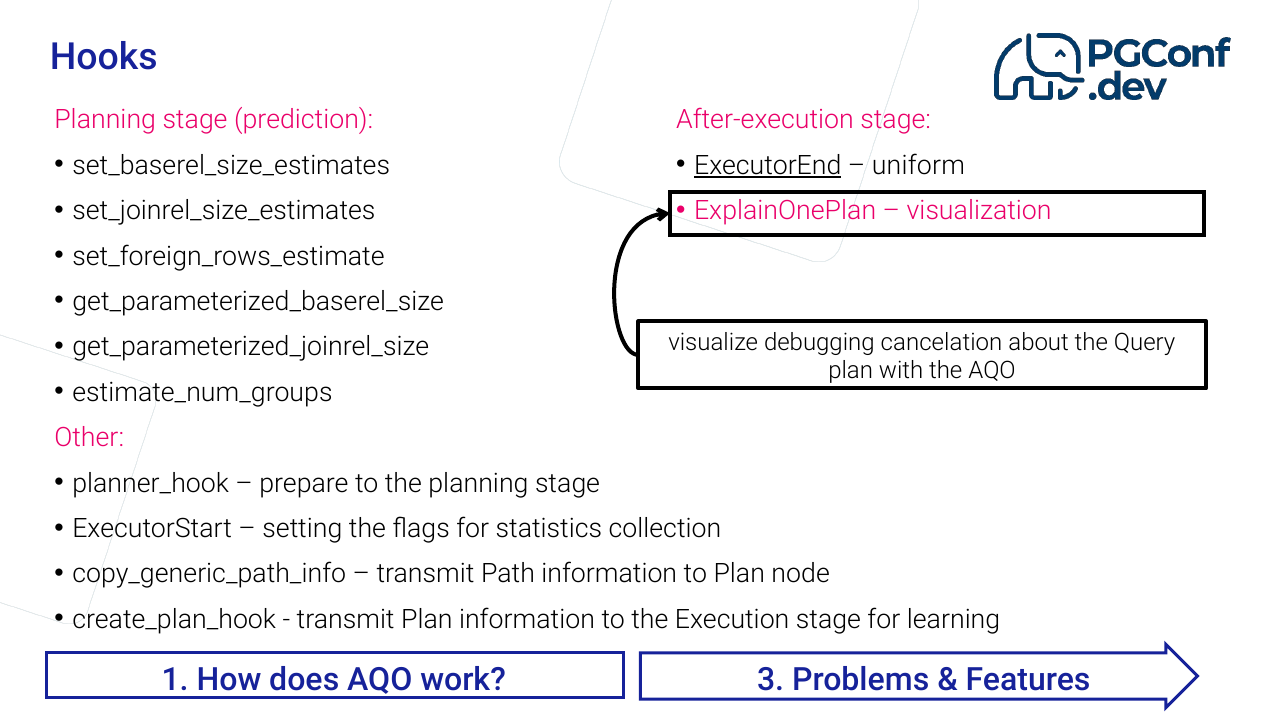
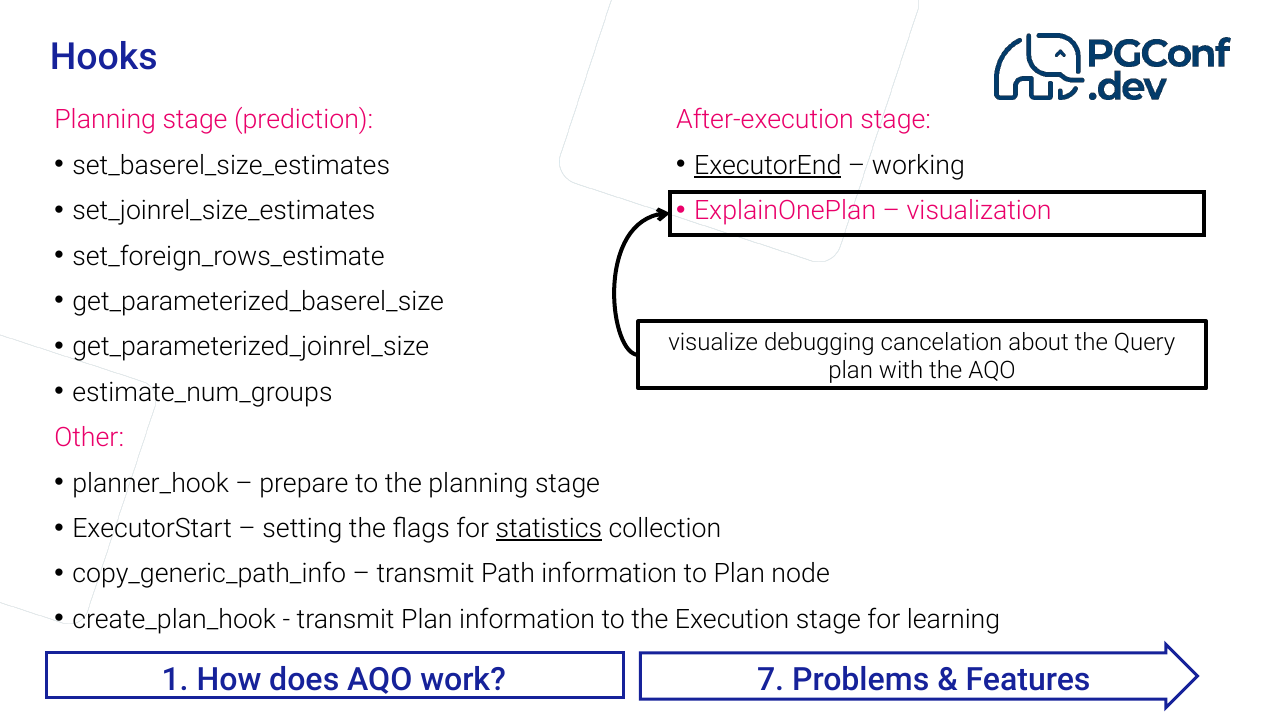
uniform: uniform -> working
statistics underline: none -> present
3: 3 -> 7
